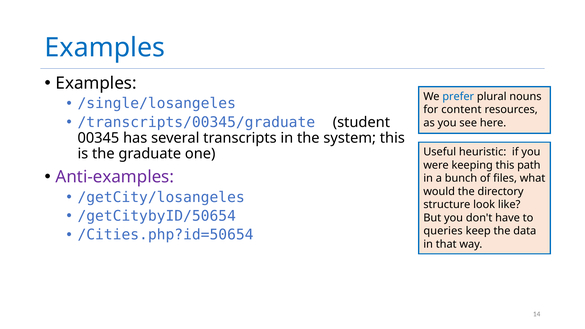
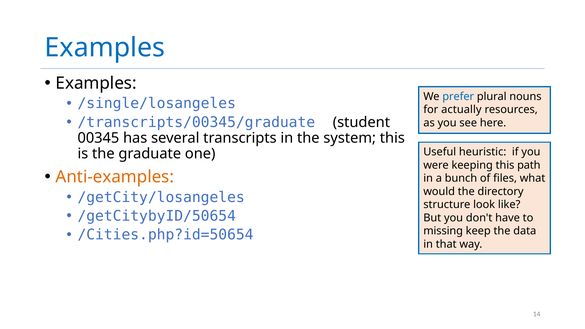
content: content -> actually
Anti-examples colour: purple -> orange
queries: queries -> missing
